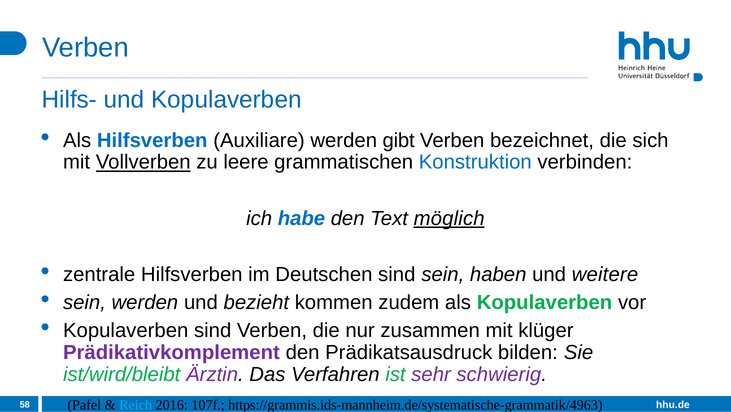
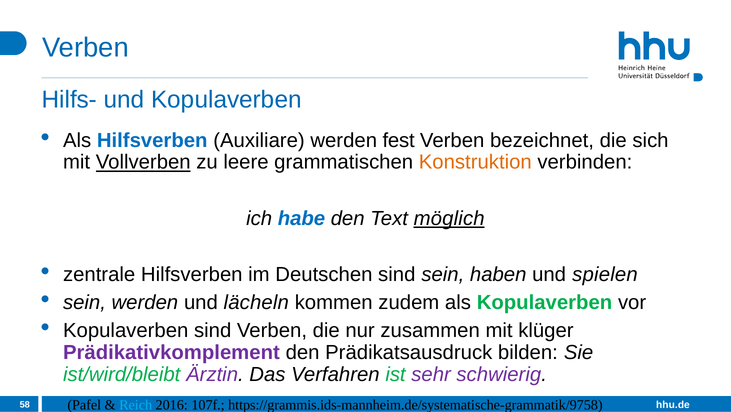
gibt: gibt -> fest
Konstruktion colour: blue -> orange
weitere: weitere -> spielen
bezieht: bezieht -> lächeln
https://grammis.ids-mannheim.de/systematische-grammatik/4963: https://grammis.ids-mannheim.de/systematische-grammatik/4963 -> https://grammis.ids-mannheim.de/systematische-grammatik/9758
